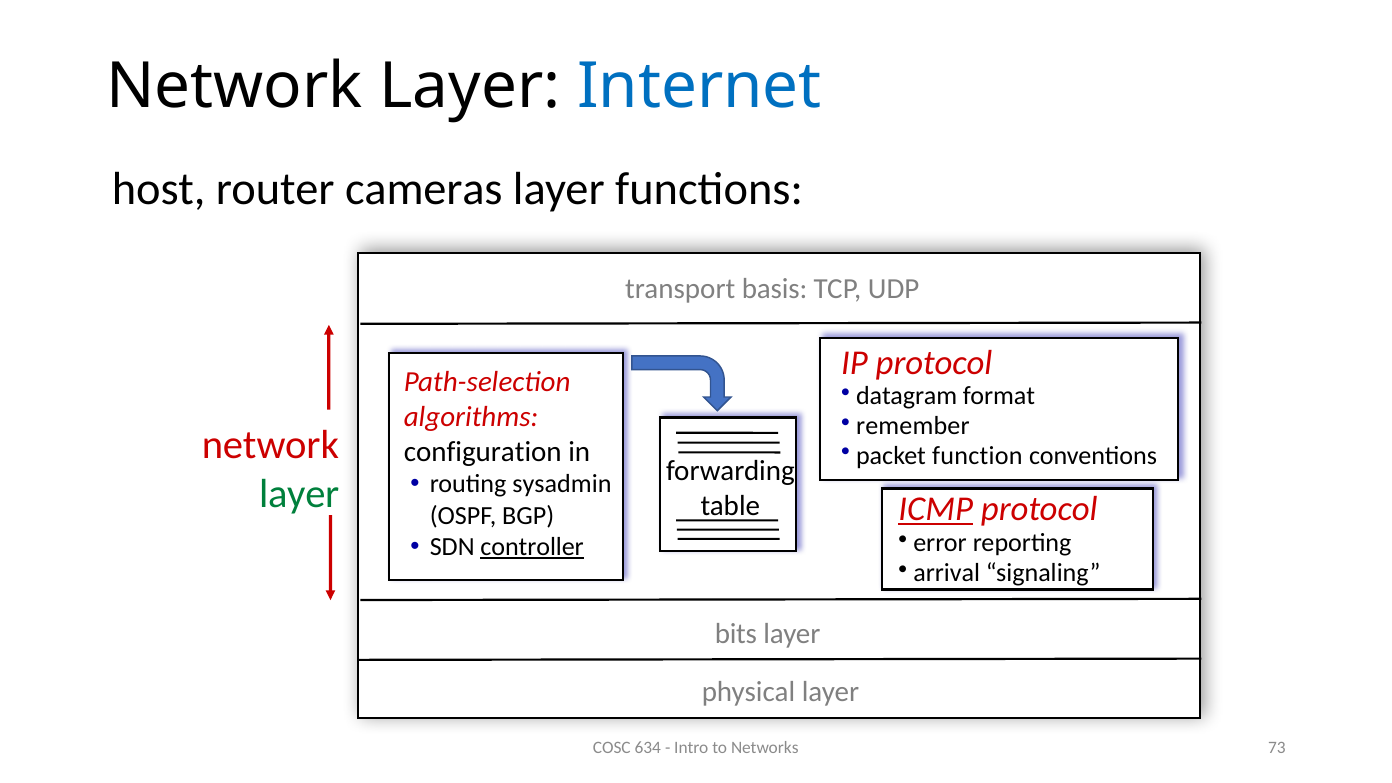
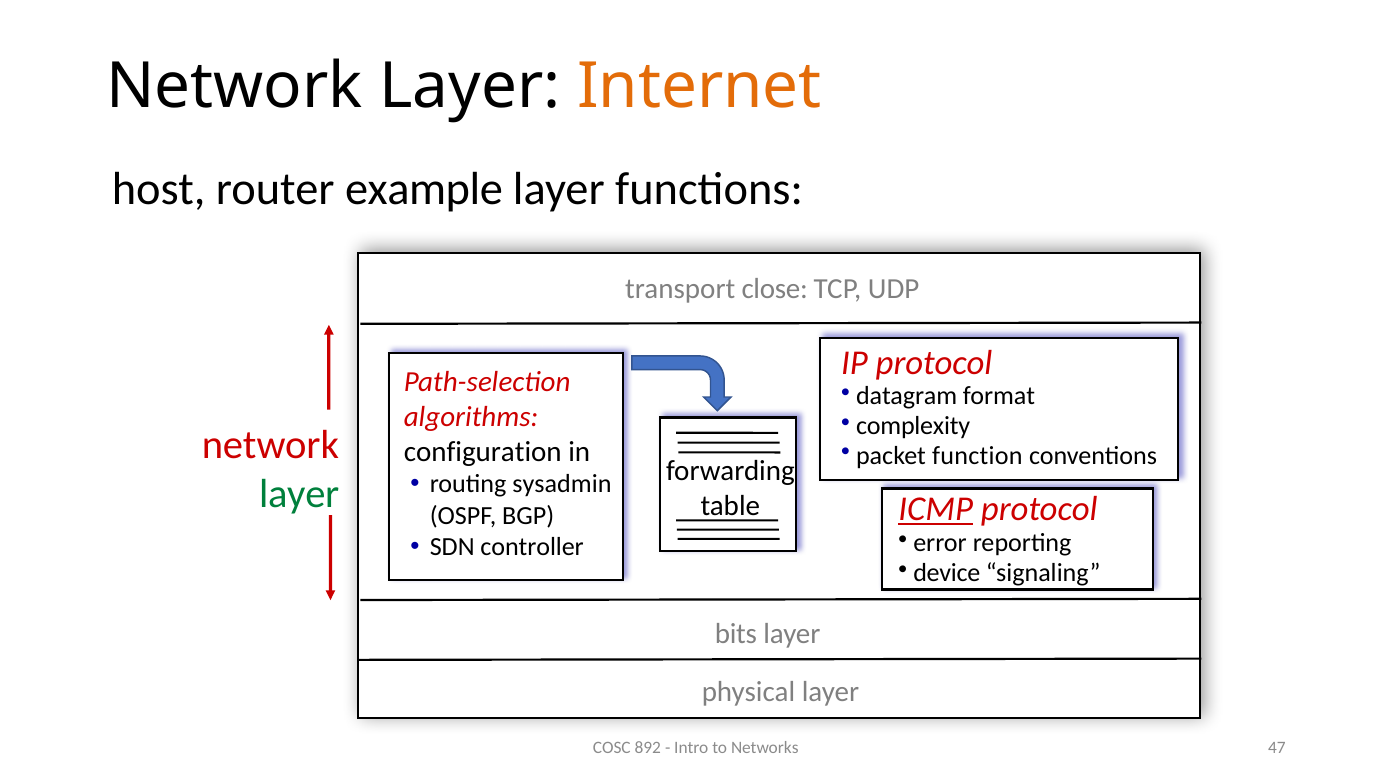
Internet colour: blue -> orange
cameras: cameras -> example
basis: basis -> close
remember: remember -> complexity
controller underline: present -> none
arrival: arrival -> device
634: 634 -> 892
73: 73 -> 47
